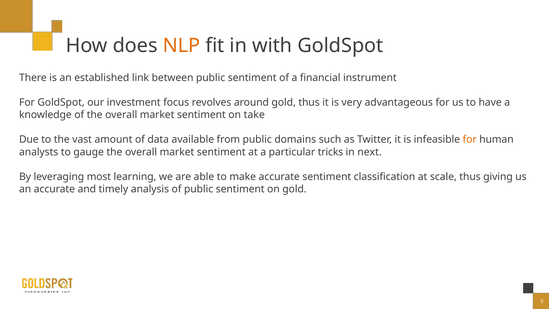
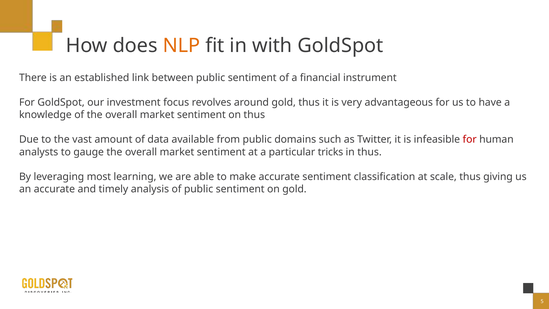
on take: take -> thus
for at (470, 140) colour: orange -> red
in next: next -> thus
